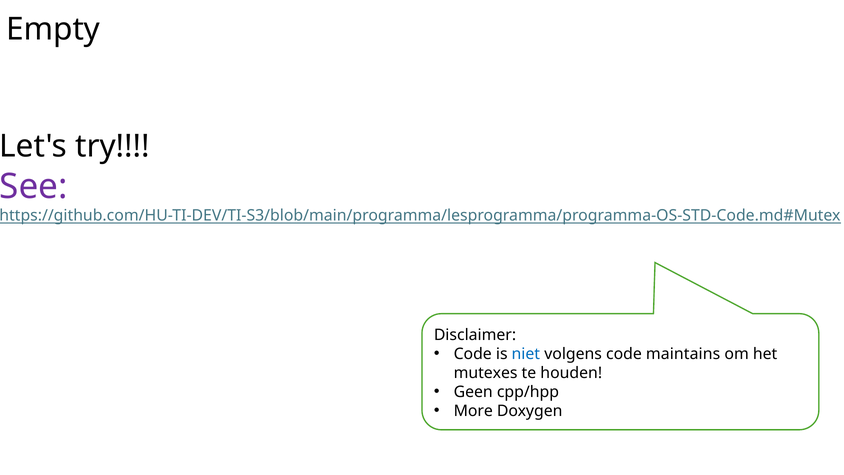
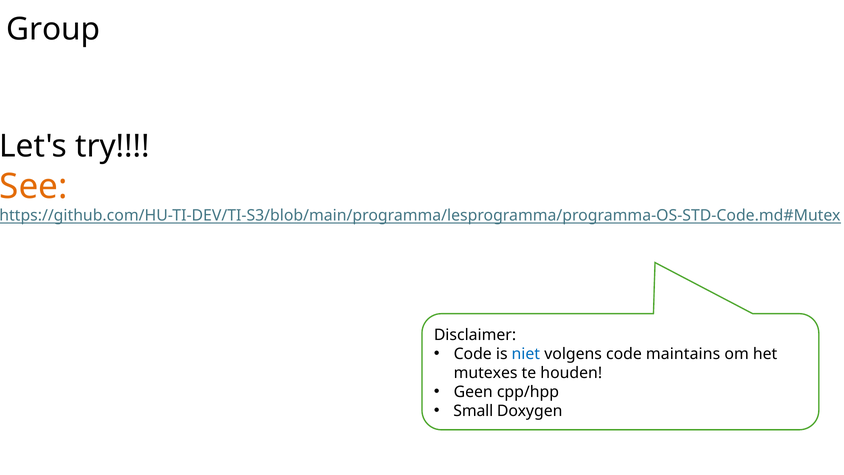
Empty: Empty -> Group
See colour: purple -> orange
More: More -> Small
